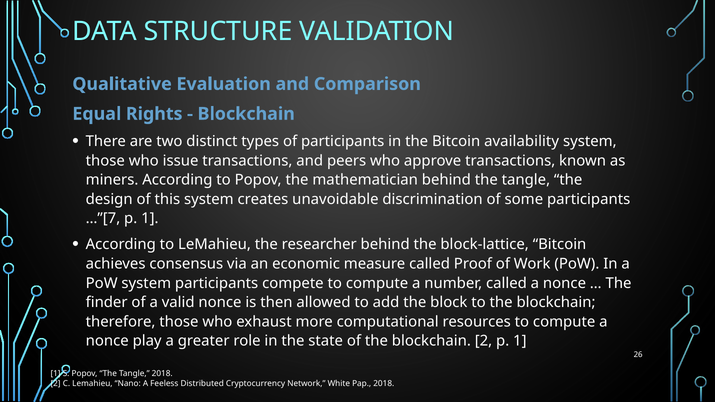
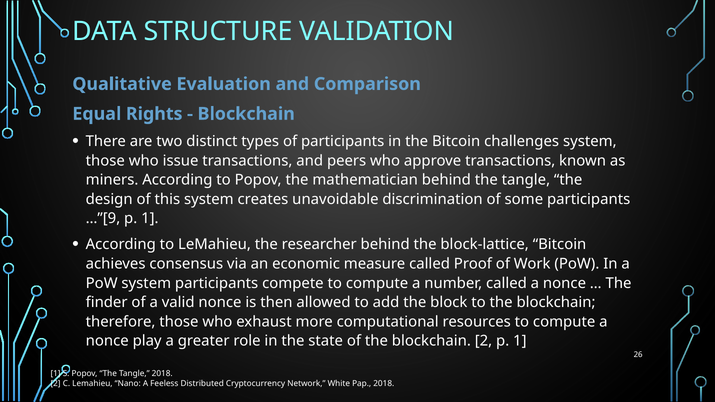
availability: availability -> challenges
…”[7: …”[7 -> …”[9
